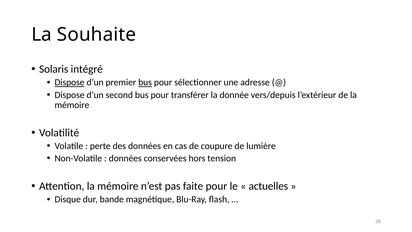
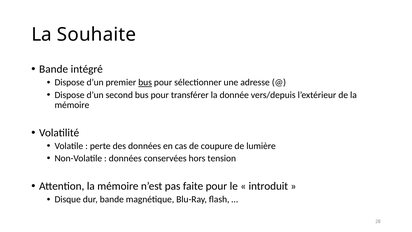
Solaris at (54, 69): Solaris -> Bande
Dispose at (70, 82) underline: present -> none
actuelles: actuelles -> introduit
